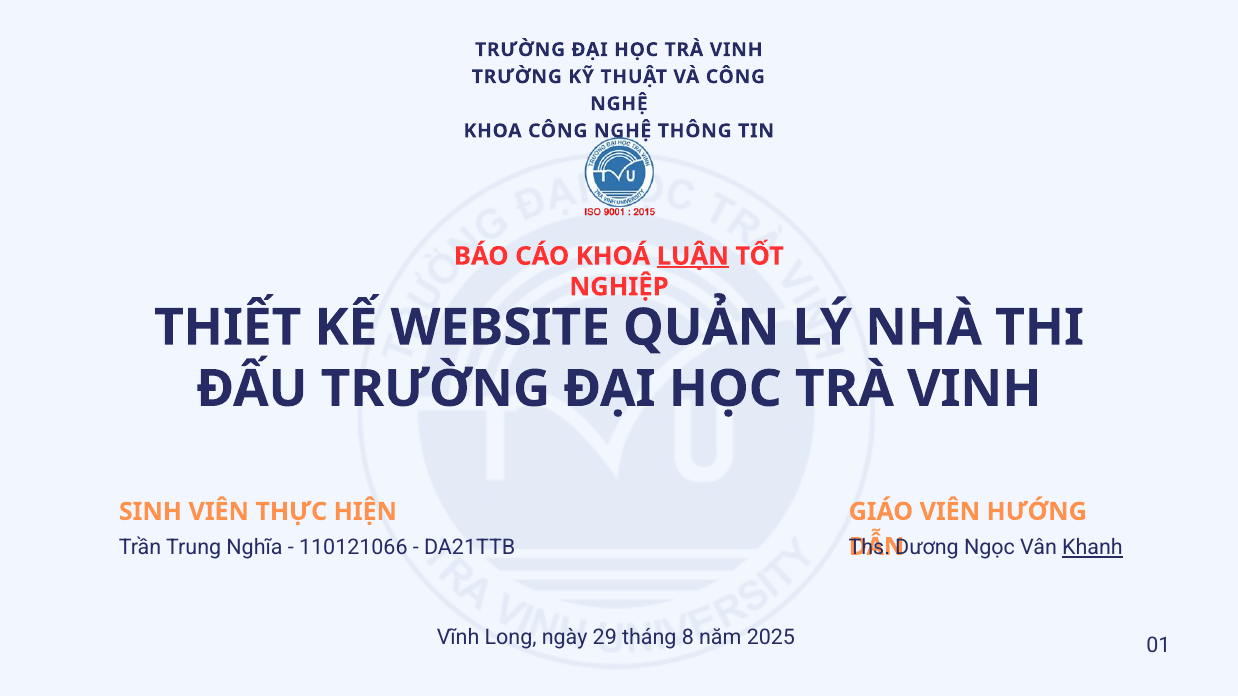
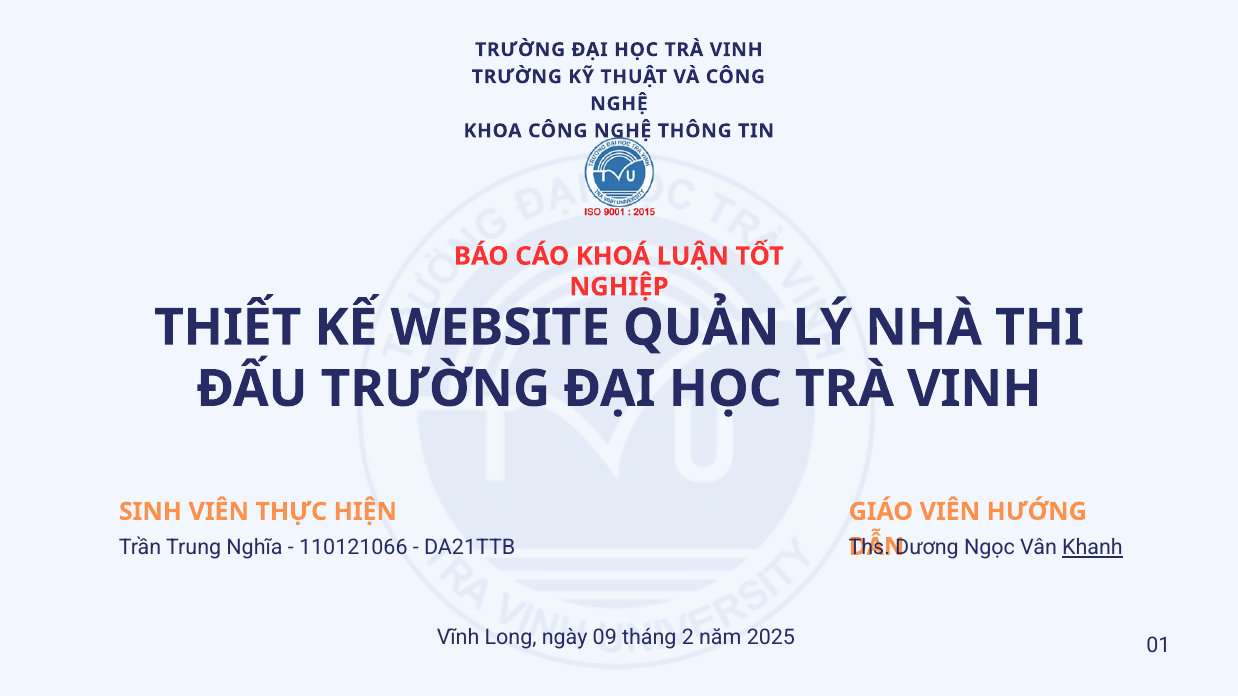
LUẬN underline: present -> none
29: 29 -> 09
8: 8 -> 2
